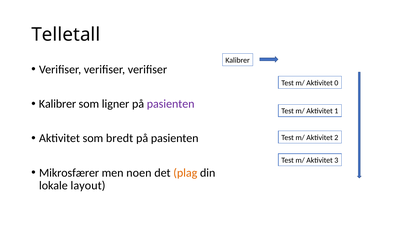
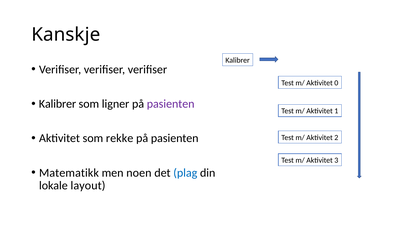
Telletall: Telletall -> Kanskje
bredt: bredt -> rekke
Mikrosfærer: Mikrosfærer -> Matematikk
plag colour: orange -> blue
